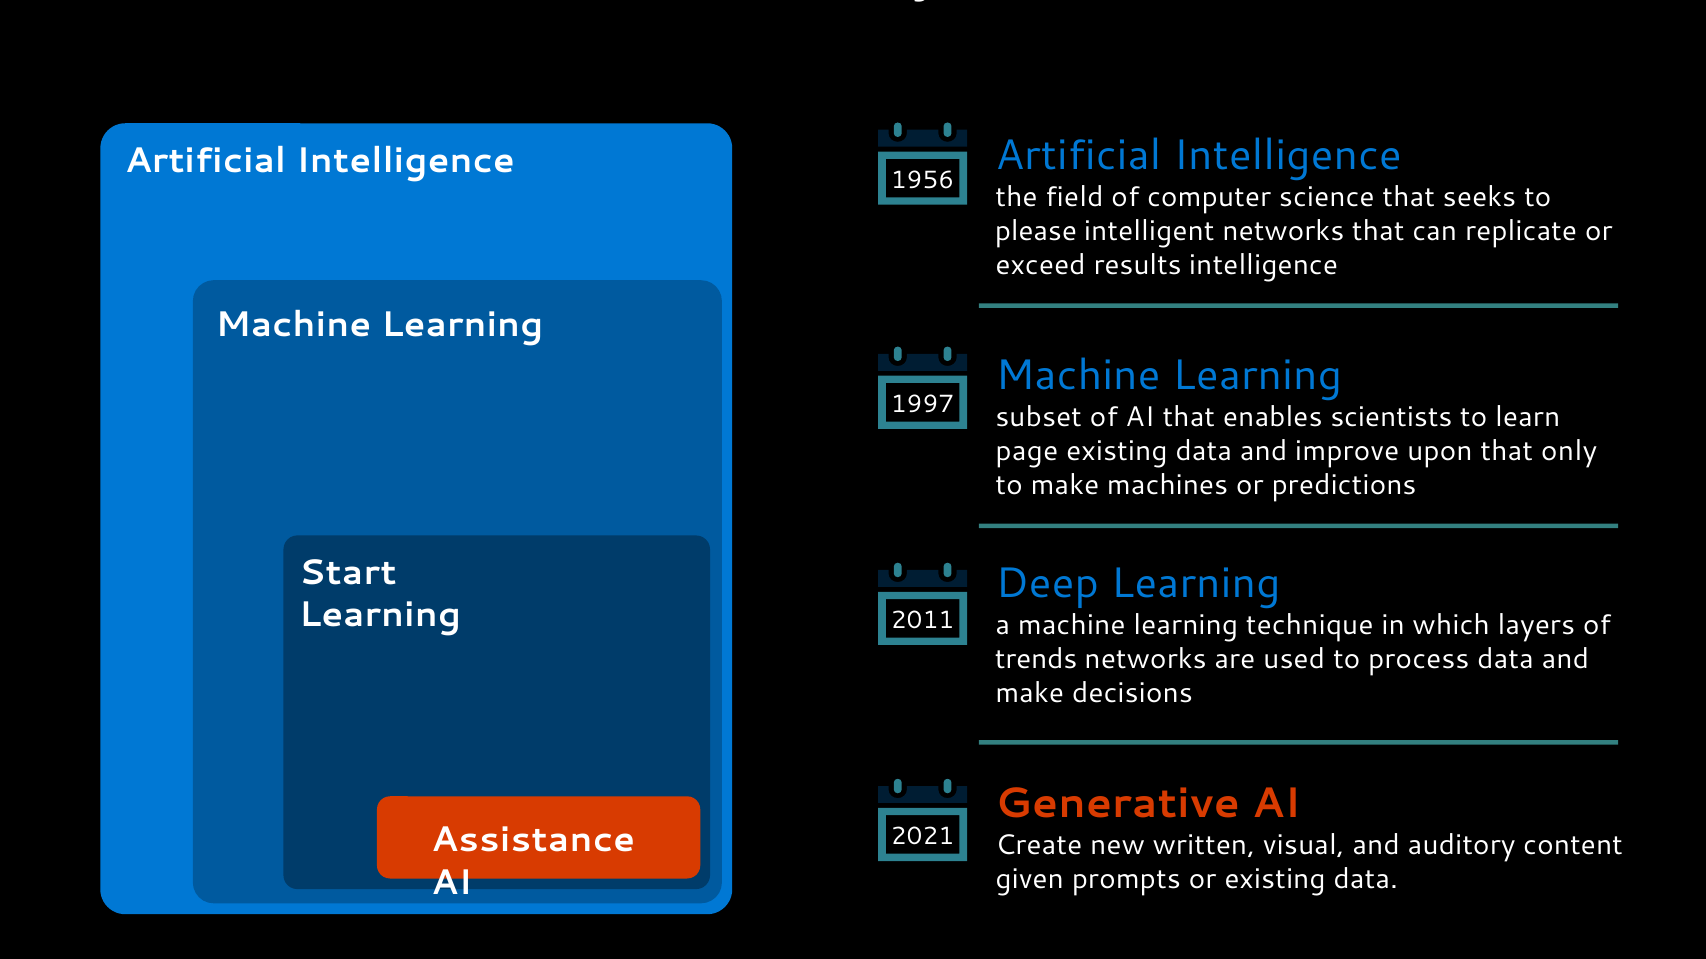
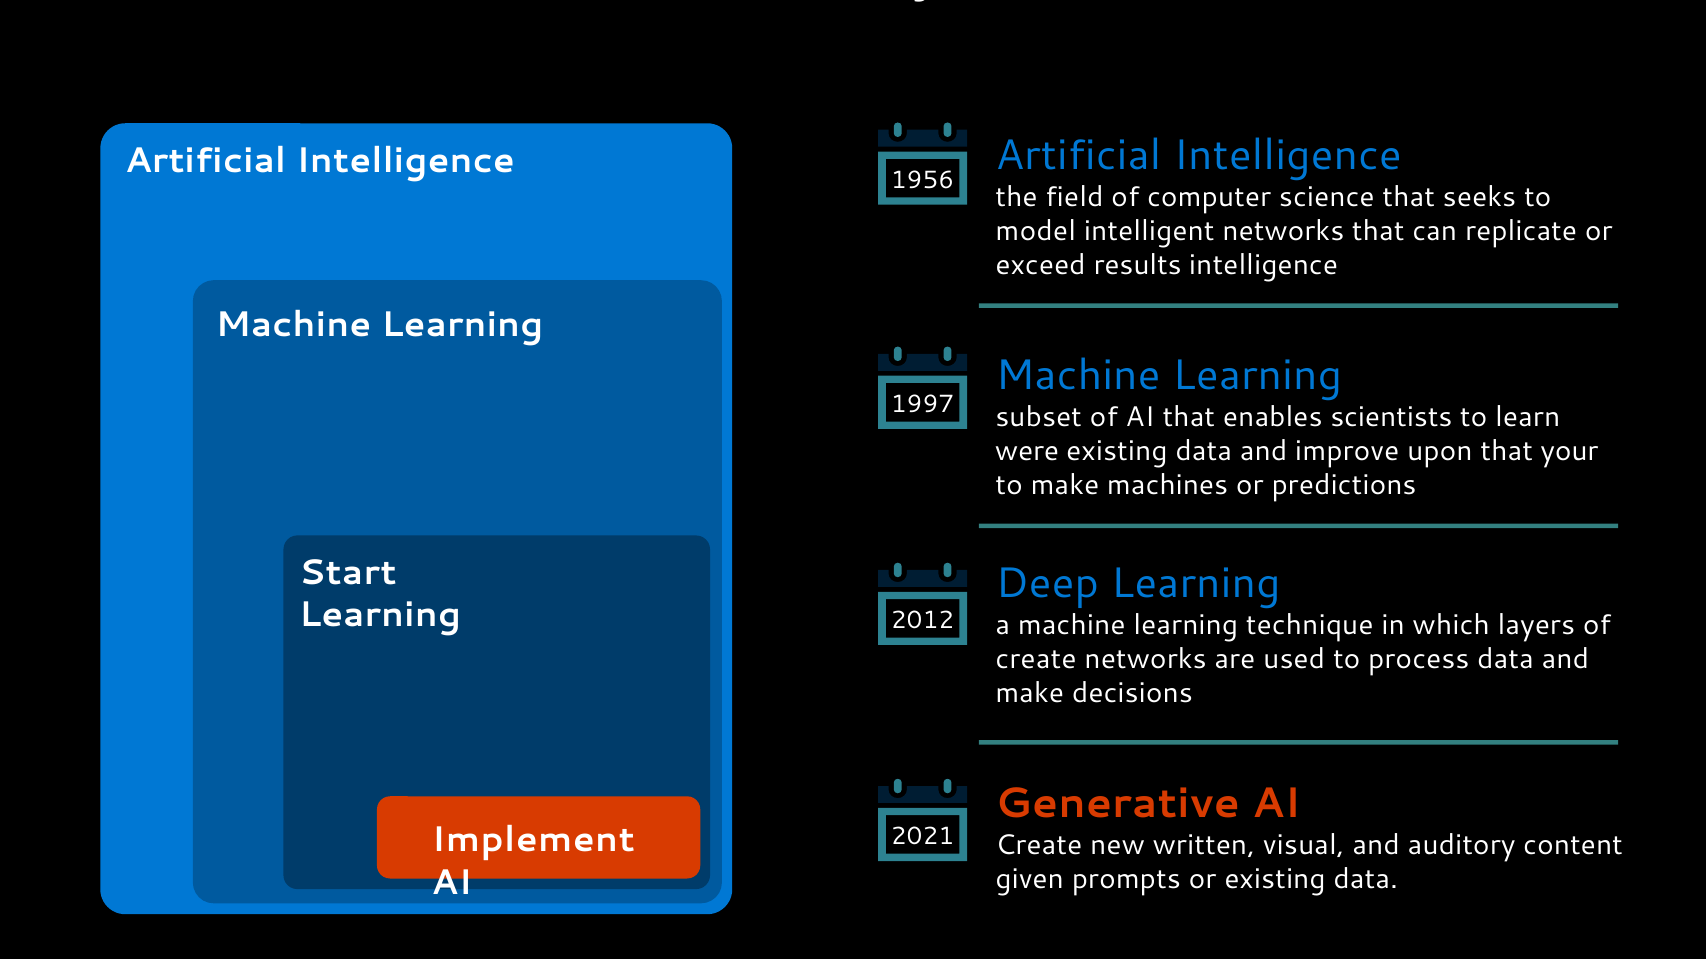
please: please -> model
page: page -> were
only: only -> your
2011: 2011 -> 2012
trends at (1036, 659): trends -> create
Assistance: Assistance -> Implement
